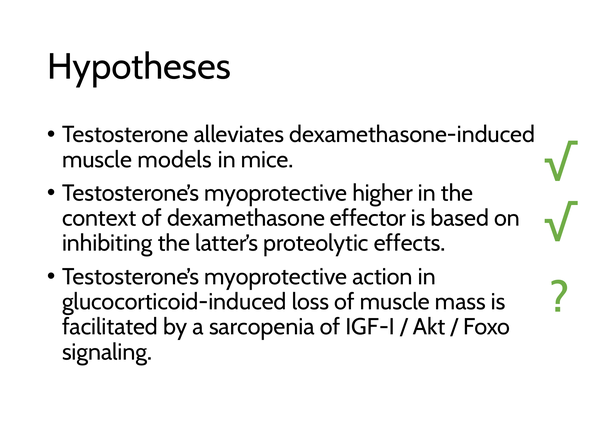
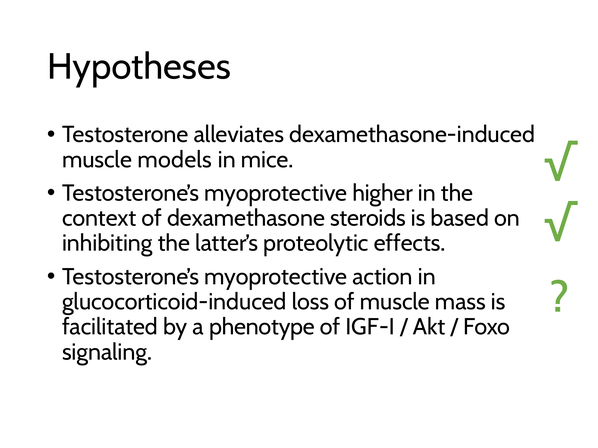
effector: effector -> steroids
sarcopenia: sarcopenia -> phenotype
